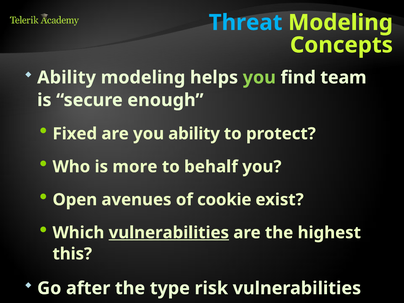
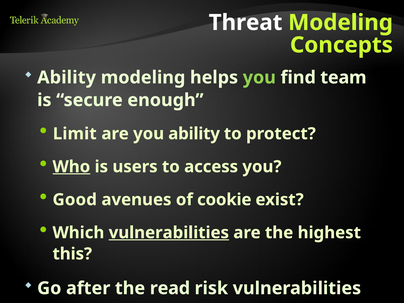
Threat colour: light blue -> white
Fixed: Fixed -> Limit
Who underline: none -> present
more: more -> users
behalf: behalf -> access
Open: Open -> Good
type: type -> read
